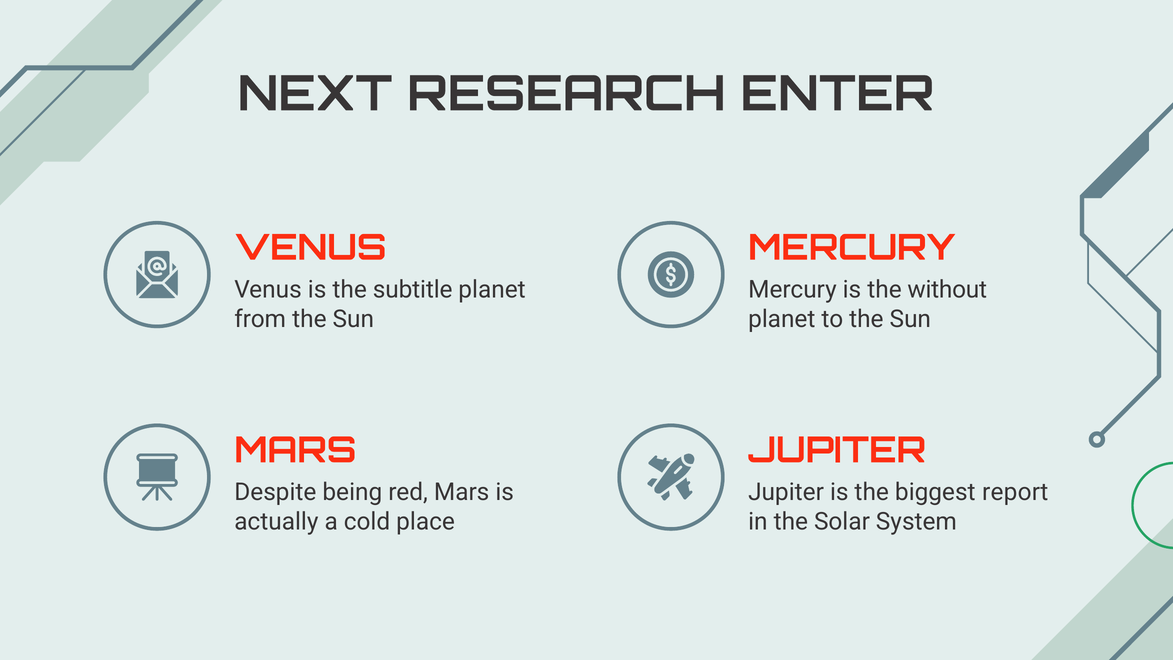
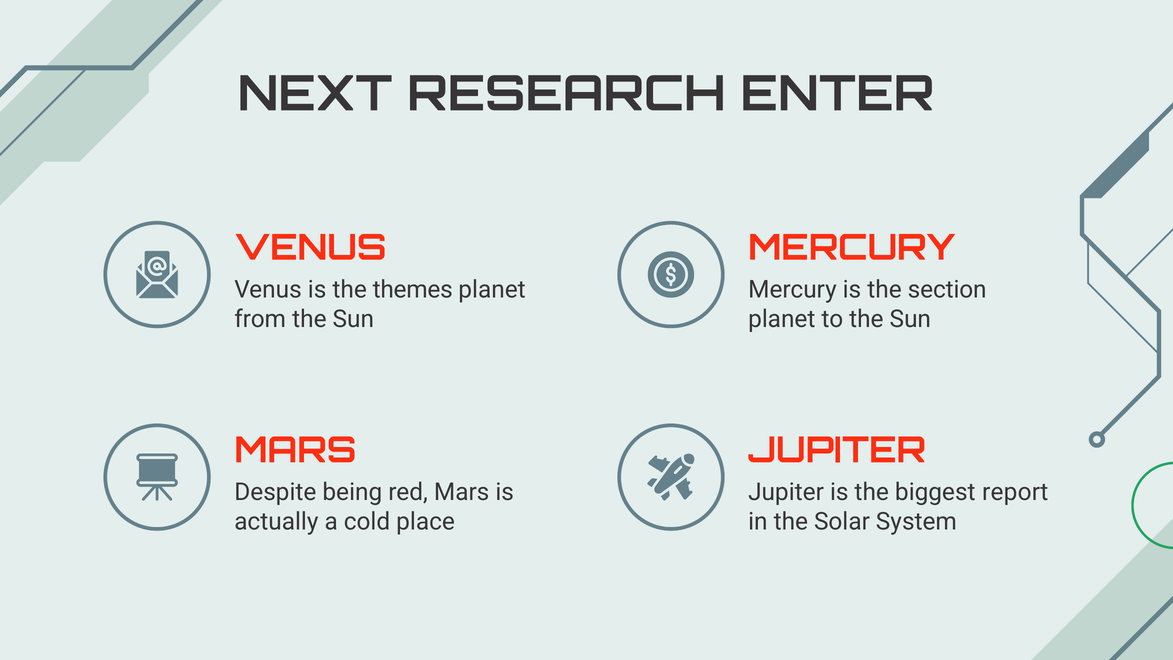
subtitle: subtitle -> themes
without: without -> section
